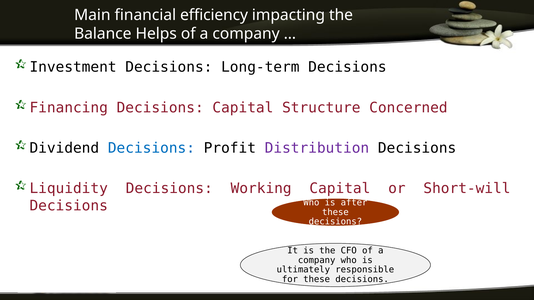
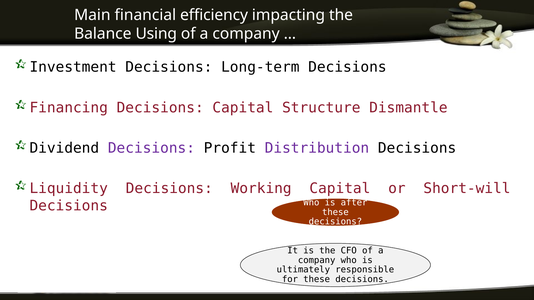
Helps: Helps -> Using
Concerned: Concerned -> Dismantle
Decisions at (151, 148) colour: blue -> purple
